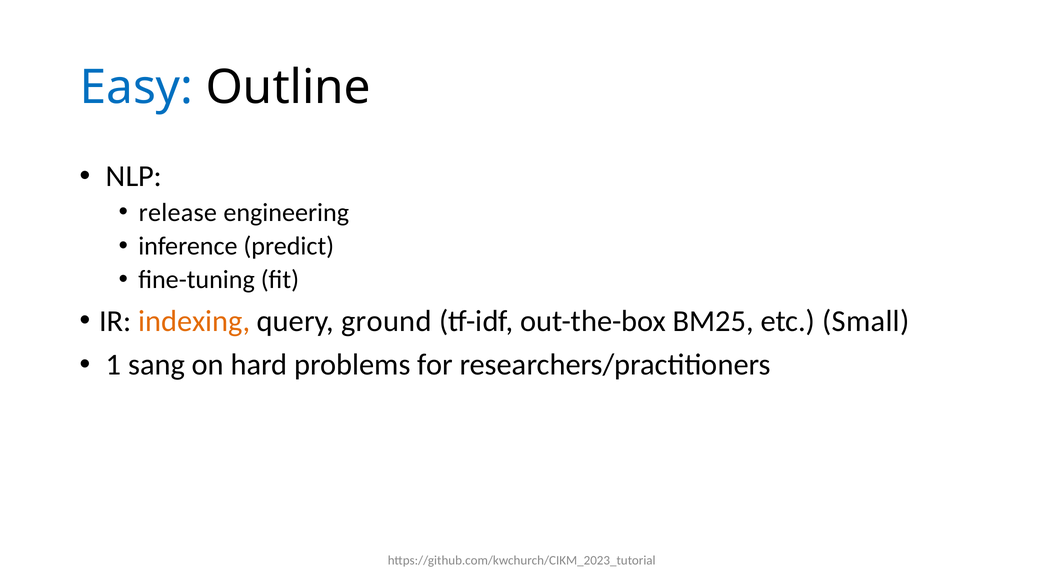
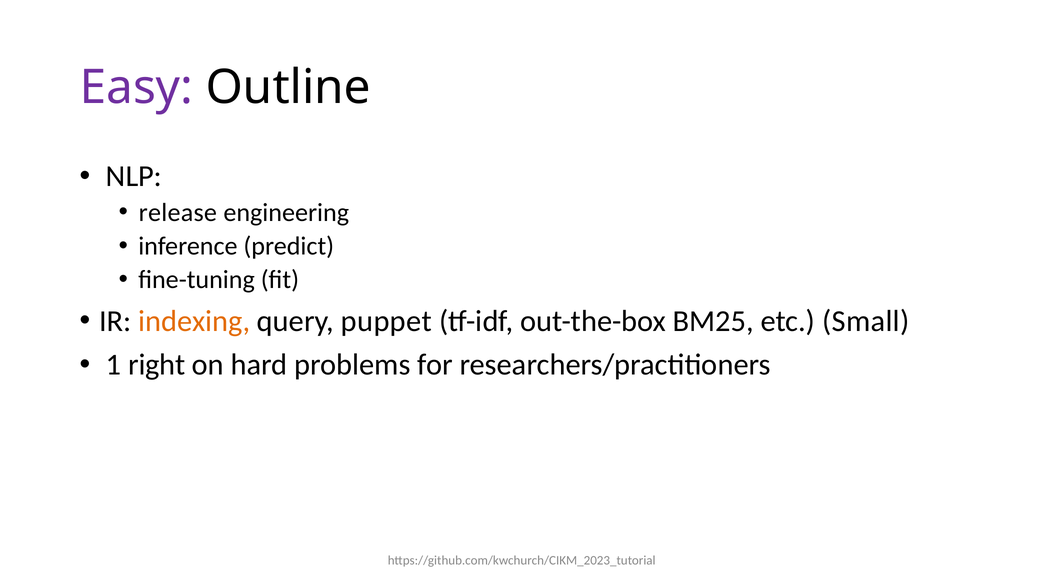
Easy colour: blue -> purple
ground: ground -> puppet
sang: sang -> right
